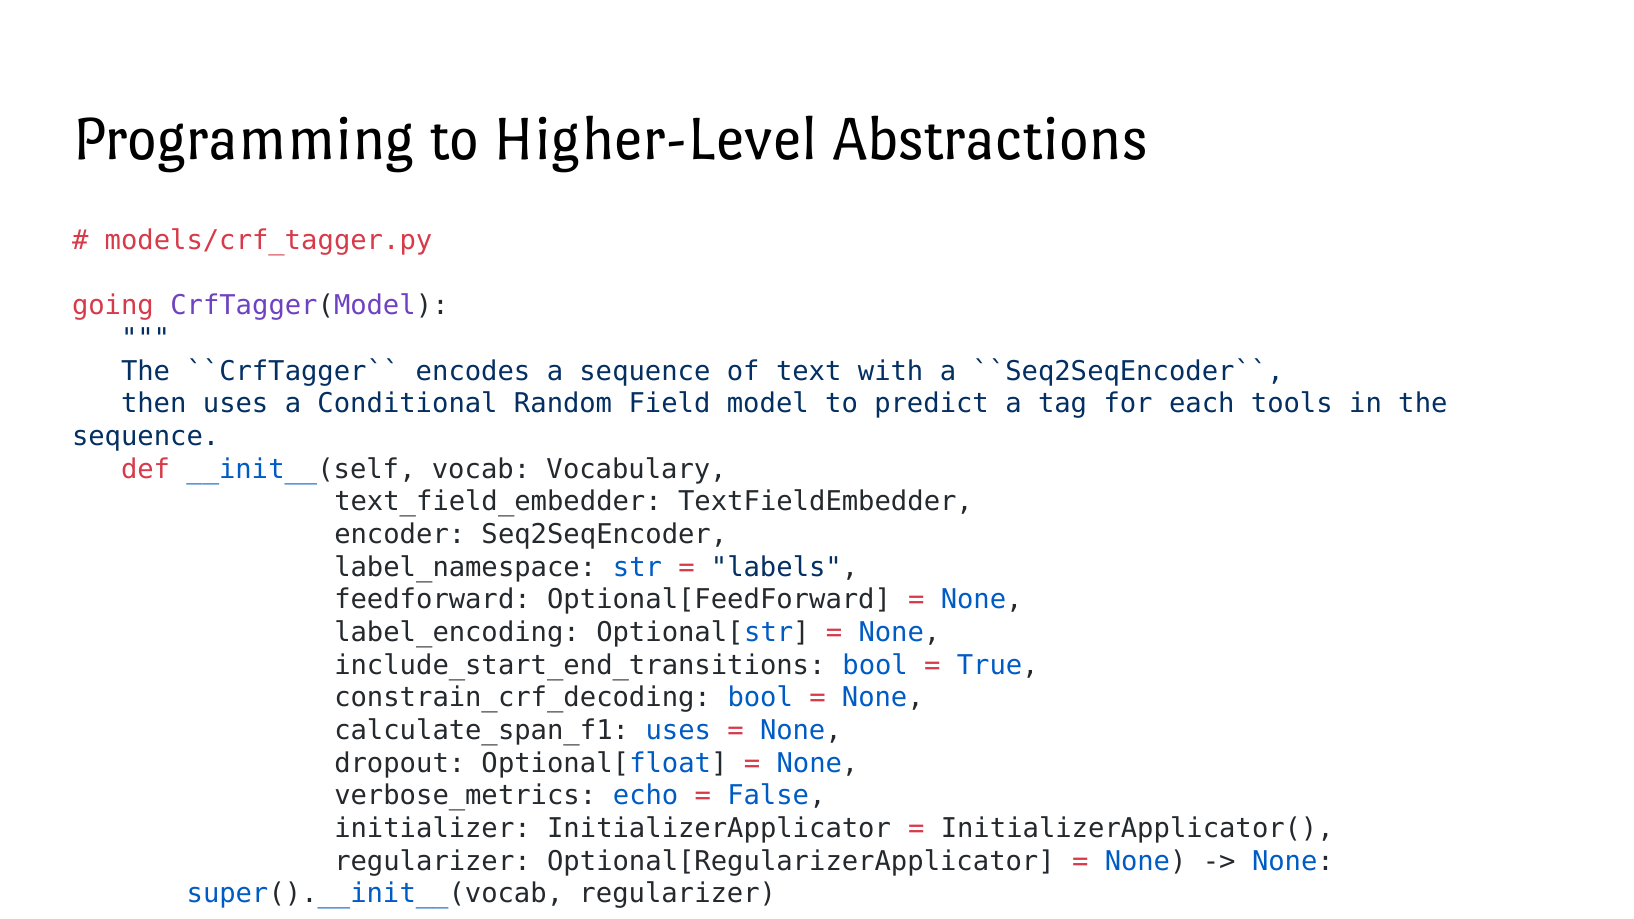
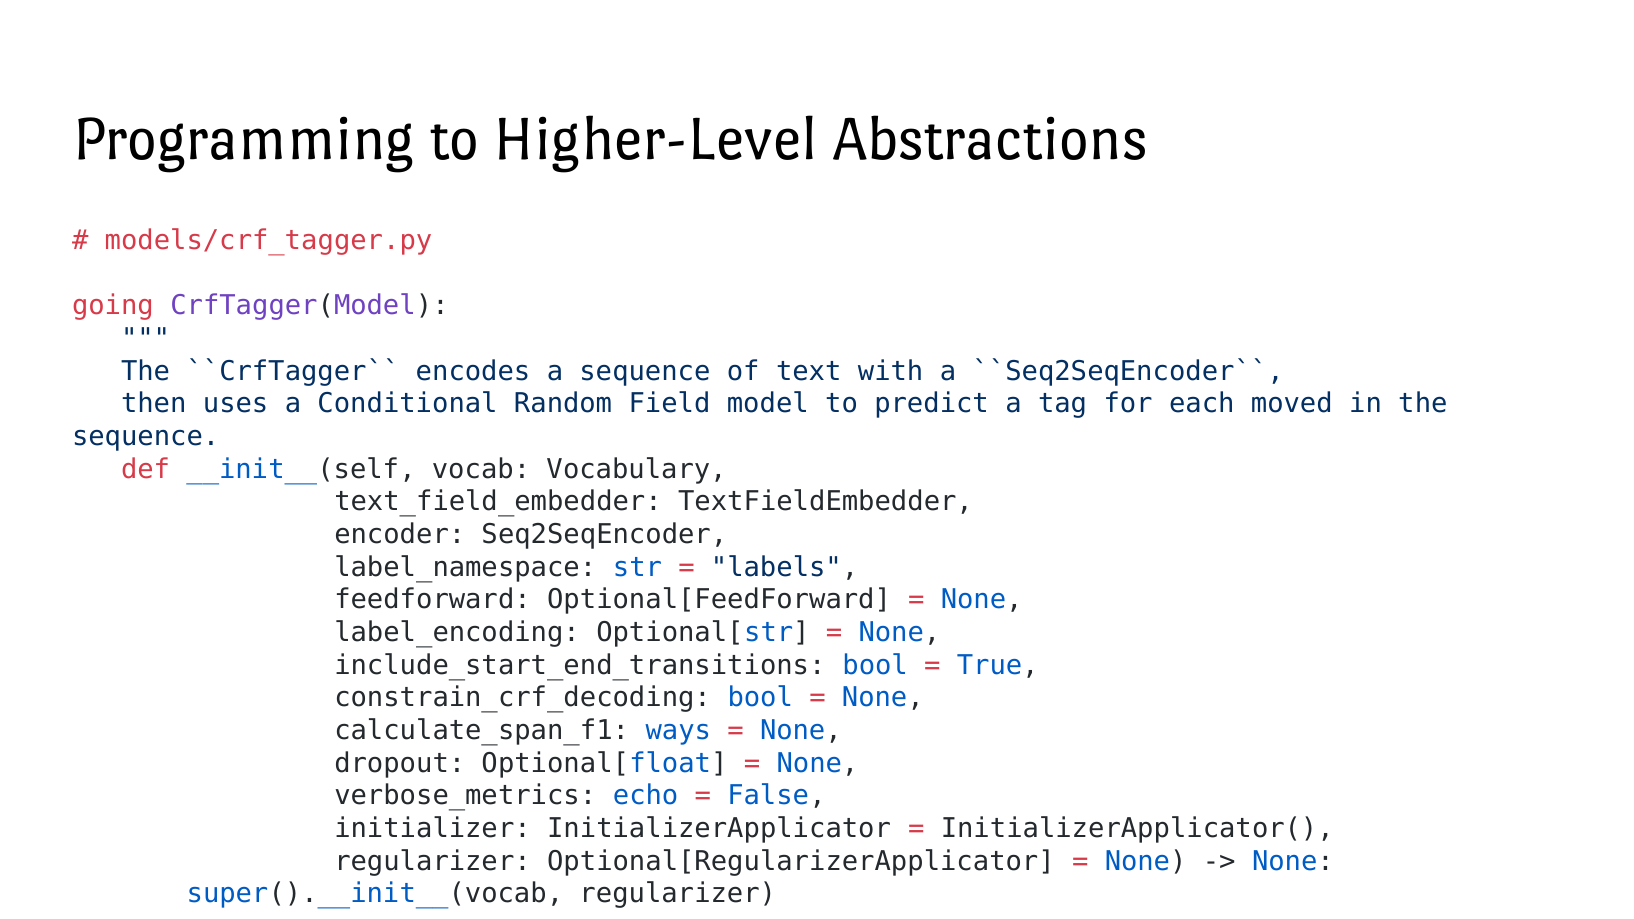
tools: tools -> moved
calculate_span_f1 uses: uses -> ways
